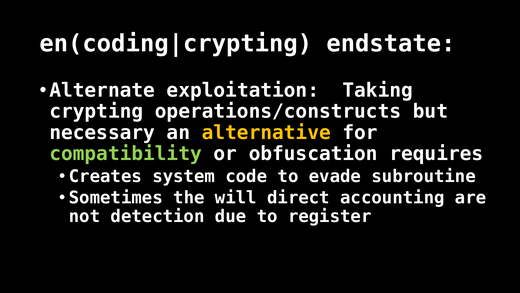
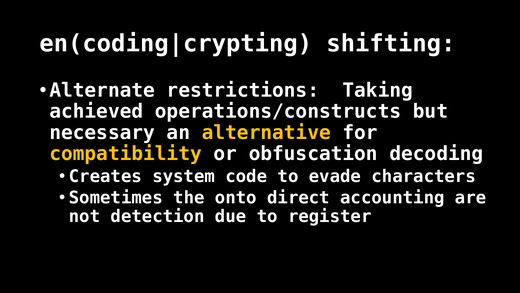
endstate: endstate -> shifting
exploitation: exploitation -> restrictions
crypting: crypting -> achieved
compatibility colour: light green -> yellow
requires: requires -> decoding
subroutine: subroutine -> characters
will: will -> onto
